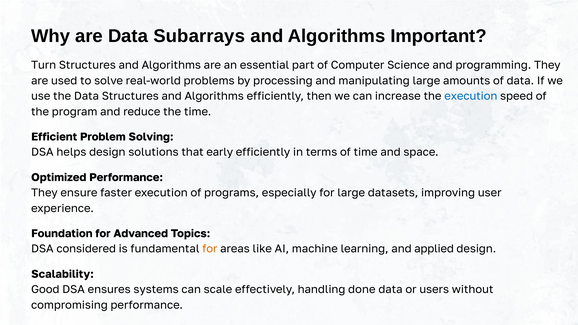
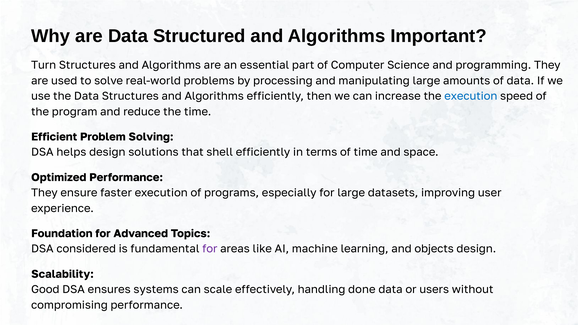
Subarrays: Subarrays -> Structured
early: early -> shell
for at (210, 249) colour: orange -> purple
applied: applied -> objects
